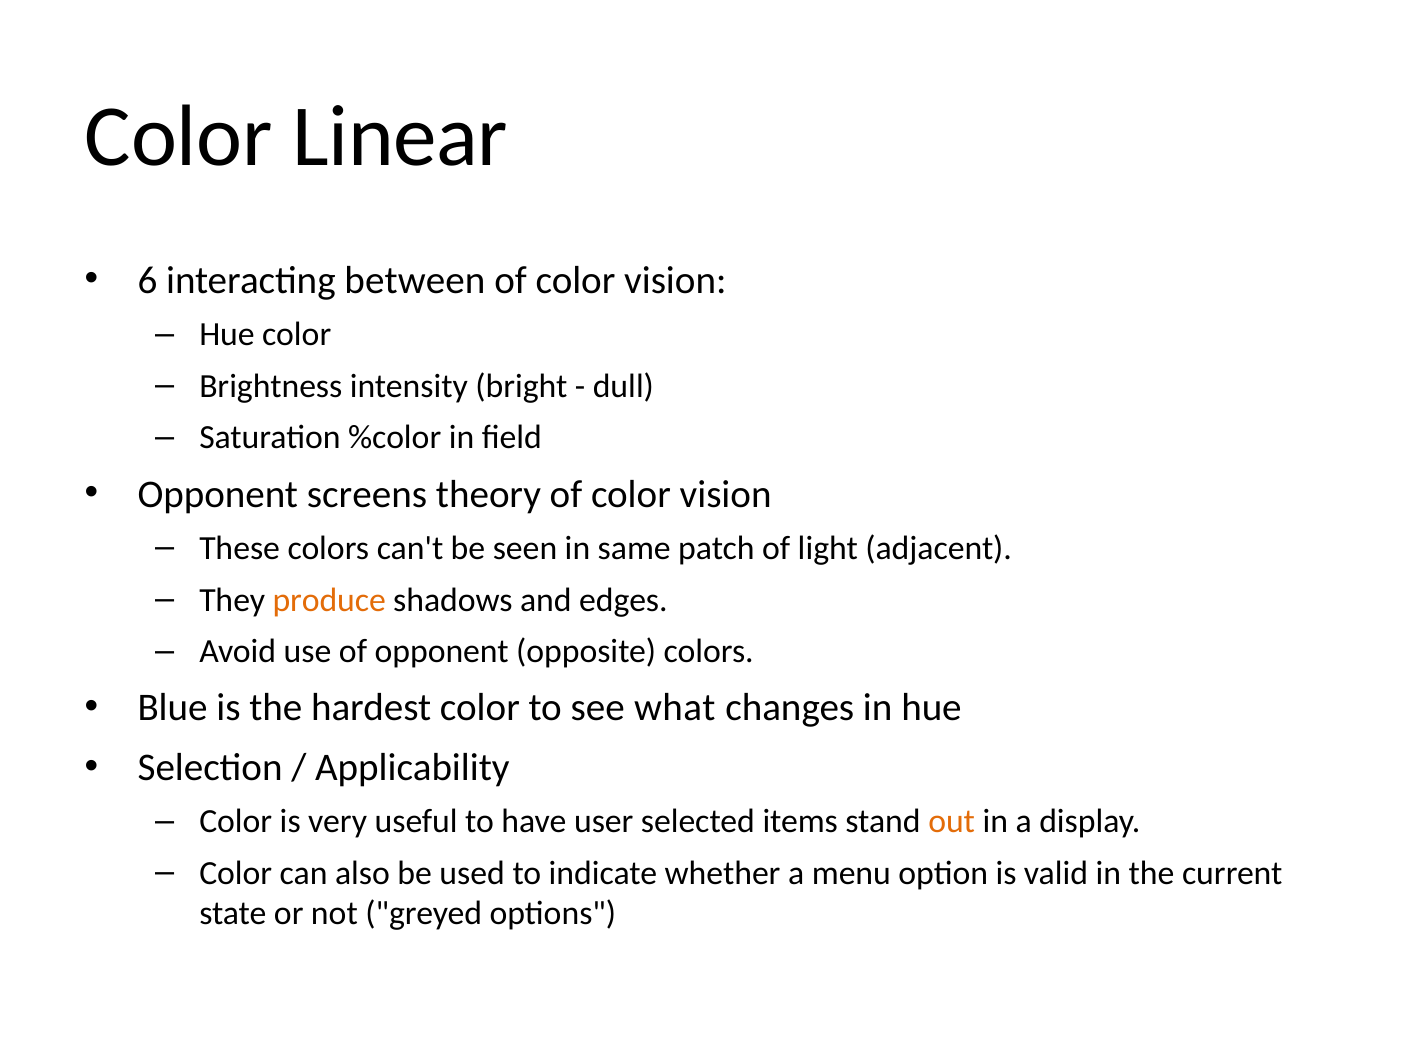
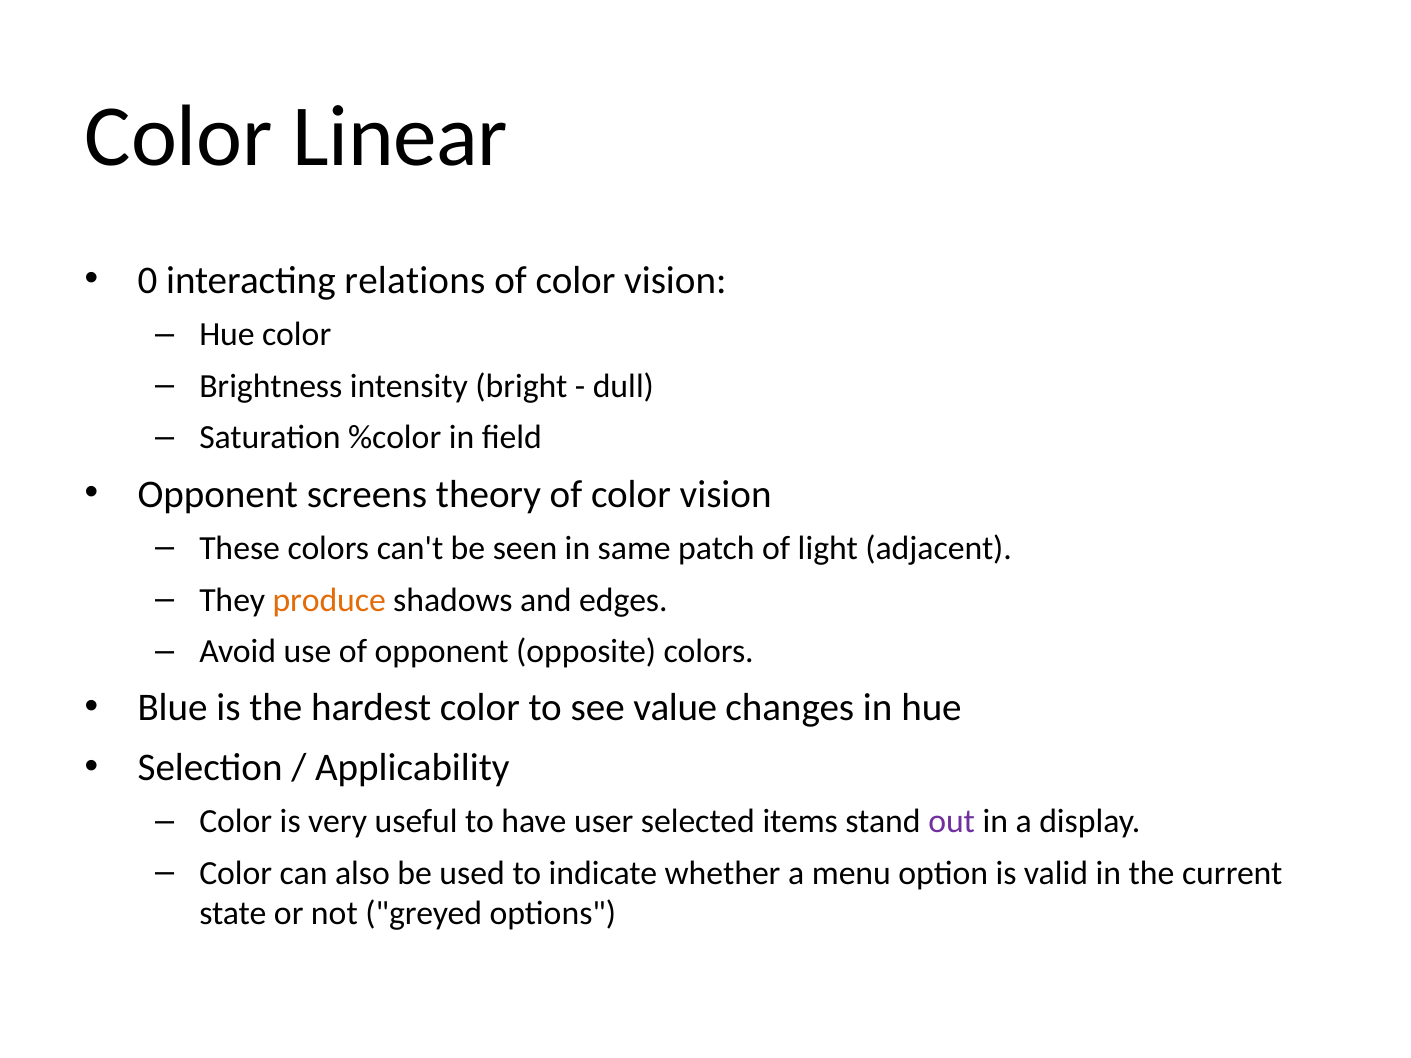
6: 6 -> 0
between: between -> relations
what: what -> value
out colour: orange -> purple
